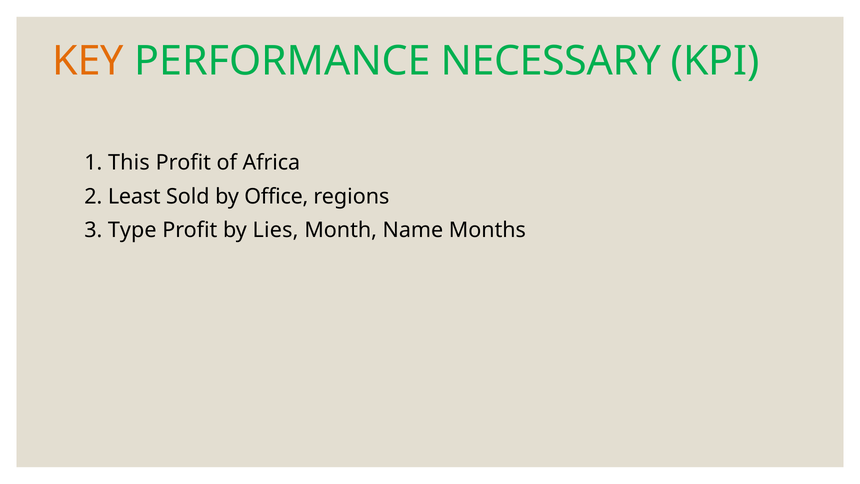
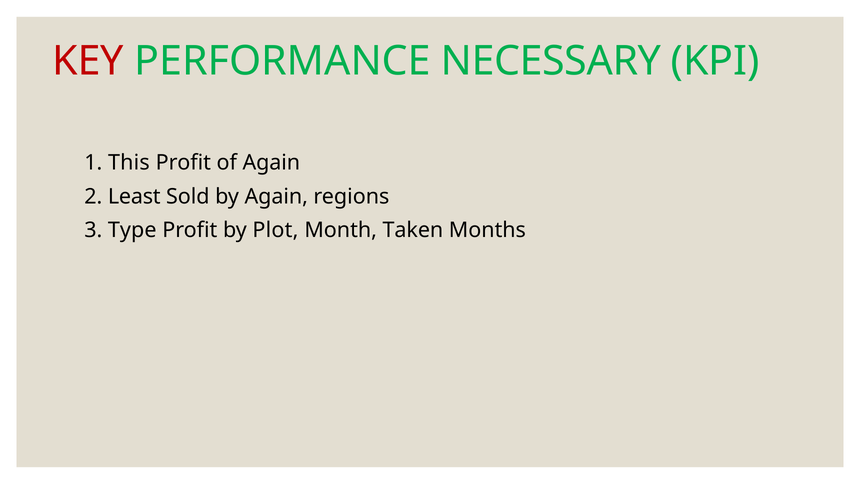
KEY colour: orange -> red
of Africa: Africa -> Again
by Office: Office -> Again
Lies: Lies -> Plot
Name: Name -> Taken
